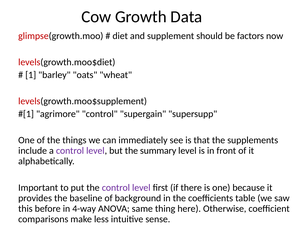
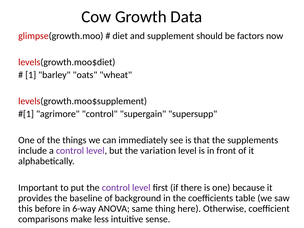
summary: summary -> variation
4-way: 4-way -> 6-way
